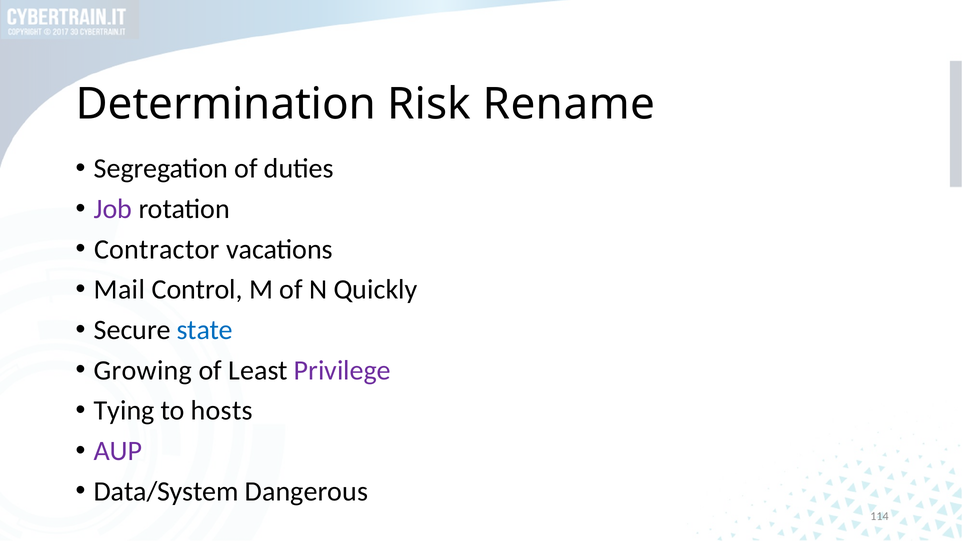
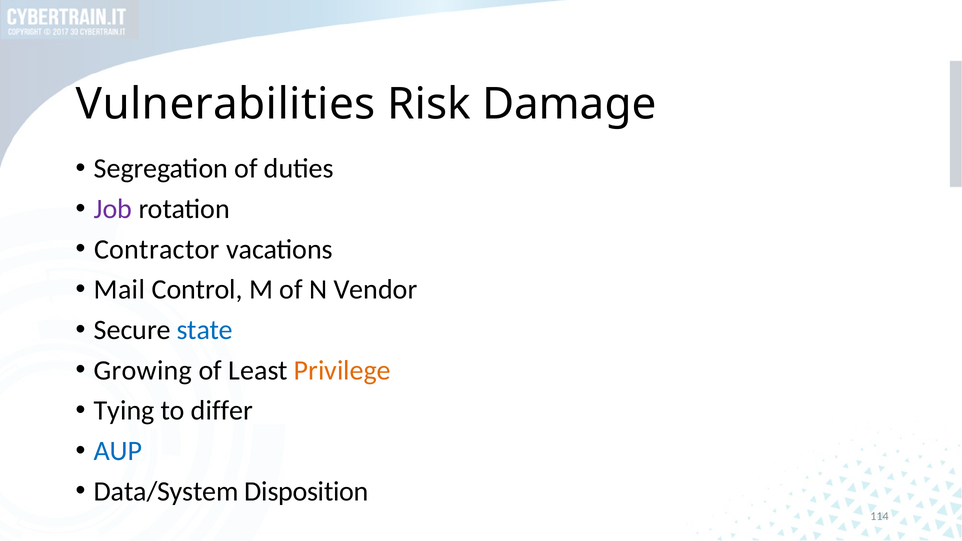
Determination: Determination -> Vulnerabilities
Rename: Rename -> Damage
Quickly: Quickly -> Vendor
Privilege colour: purple -> orange
hosts: hosts -> differ
AUP colour: purple -> blue
Dangerous: Dangerous -> Disposition
